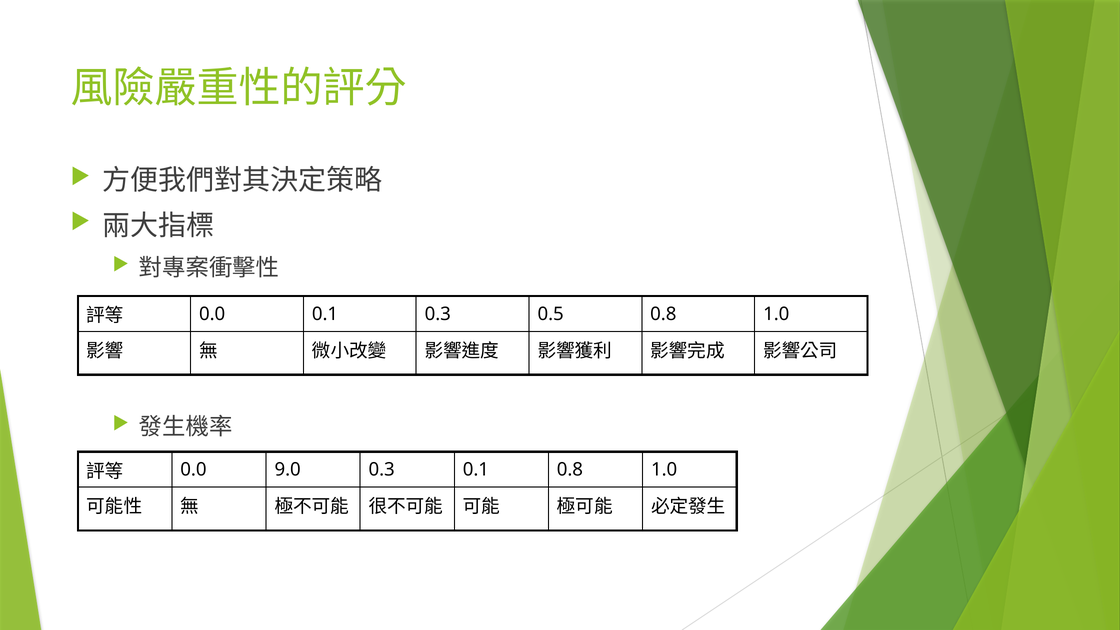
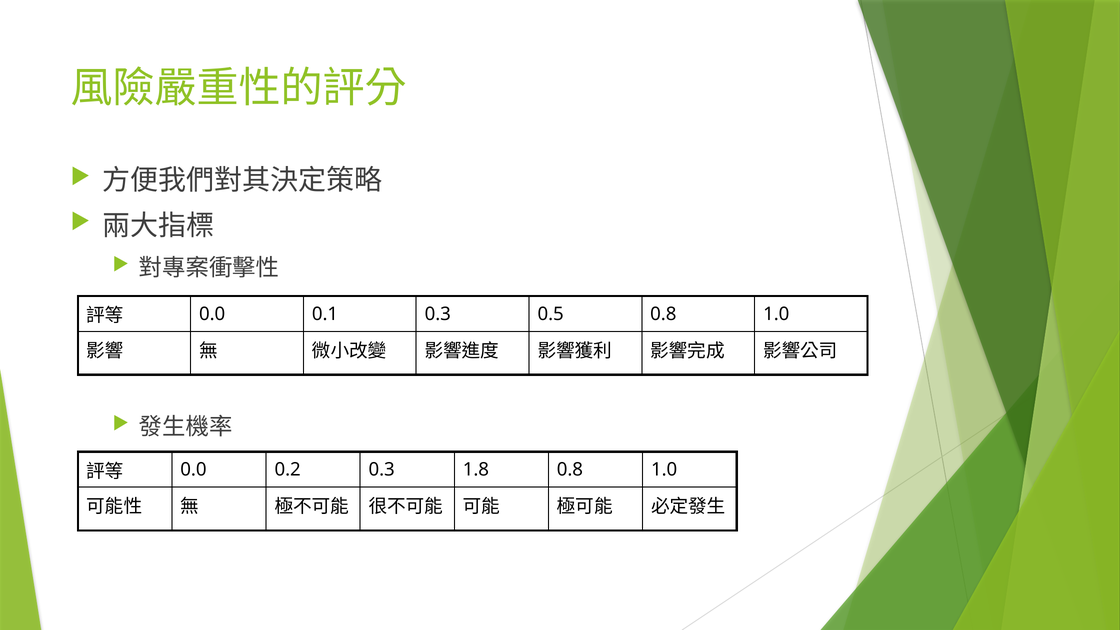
9.0: 9.0 -> 0.2
0.3 0.1: 0.1 -> 1.8
